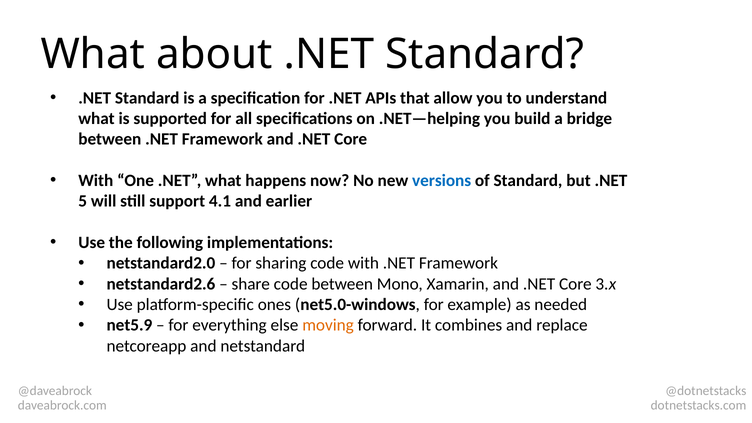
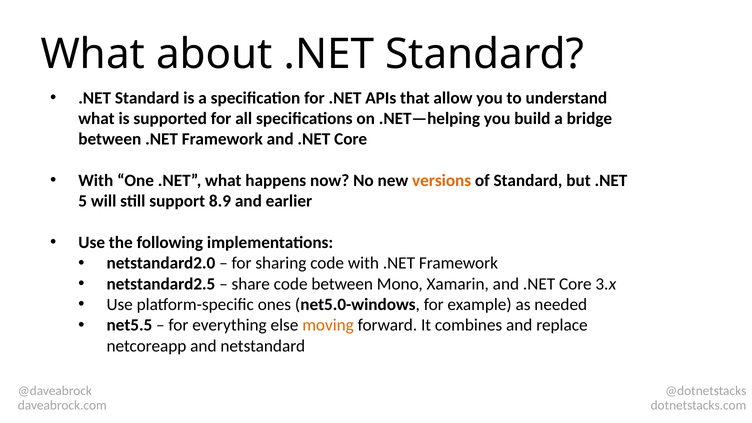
versions colour: blue -> orange
4.1: 4.1 -> 8.9
netstandard2.6: netstandard2.6 -> netstandard2.5
net5.9: net5.9 -> net5.5
